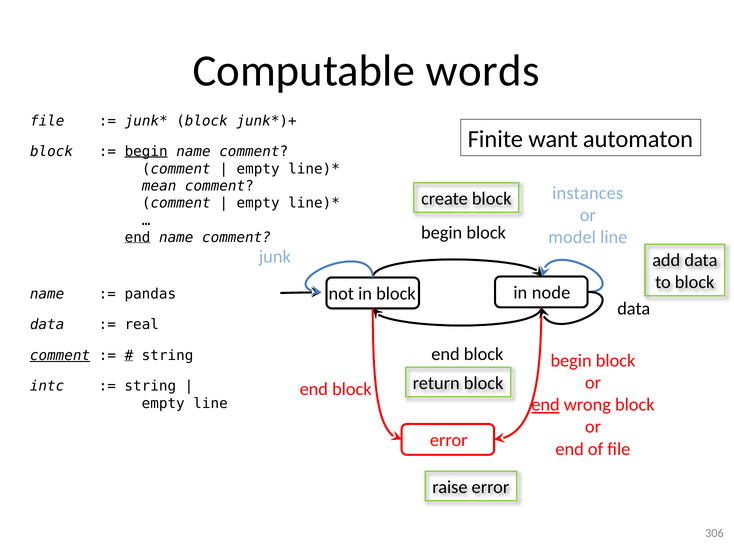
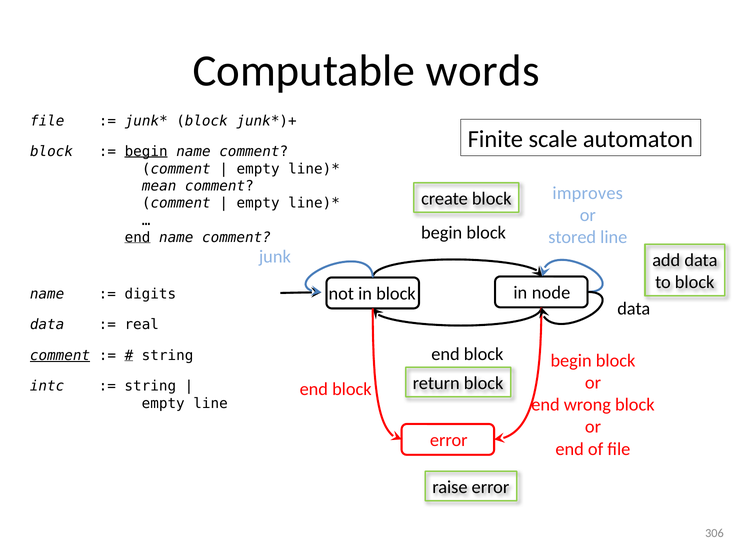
want: want -> scale
instances: instances -> improves
model: model -> stored
pandas: pandas -> digits
end at (545, 405) underline: present -> none
